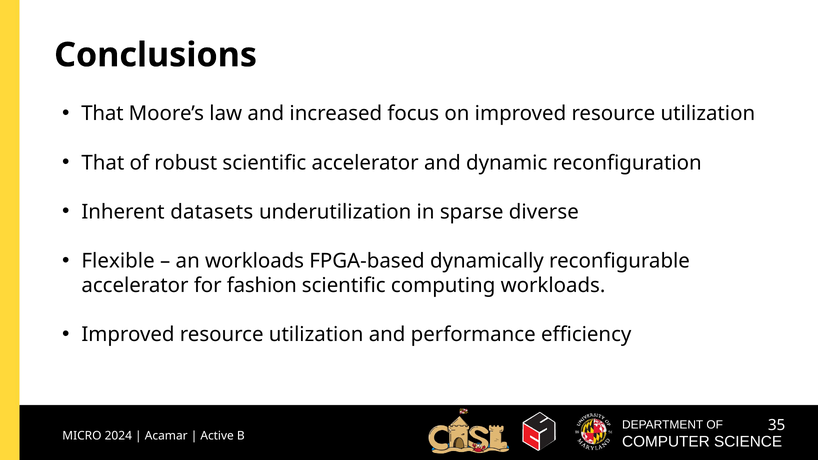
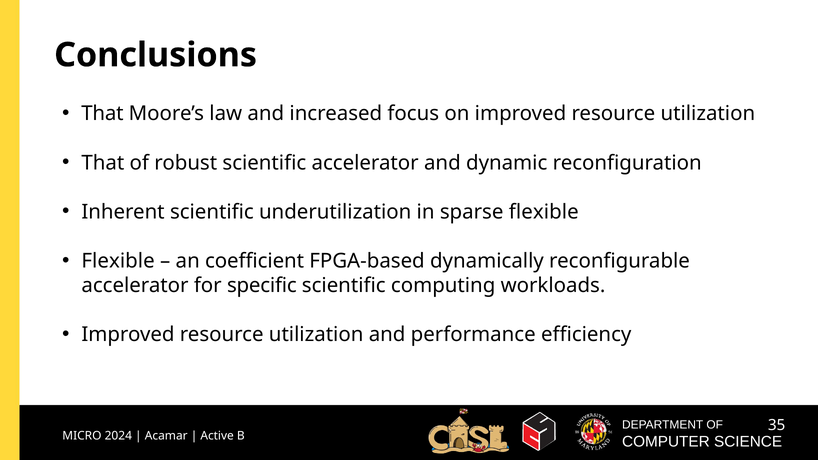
Inherent datasets: datasets -> scientific
sparse diverse: diverse -> flexible
an workloads: workloads -> coefficient
fashion: fashion -> specific
